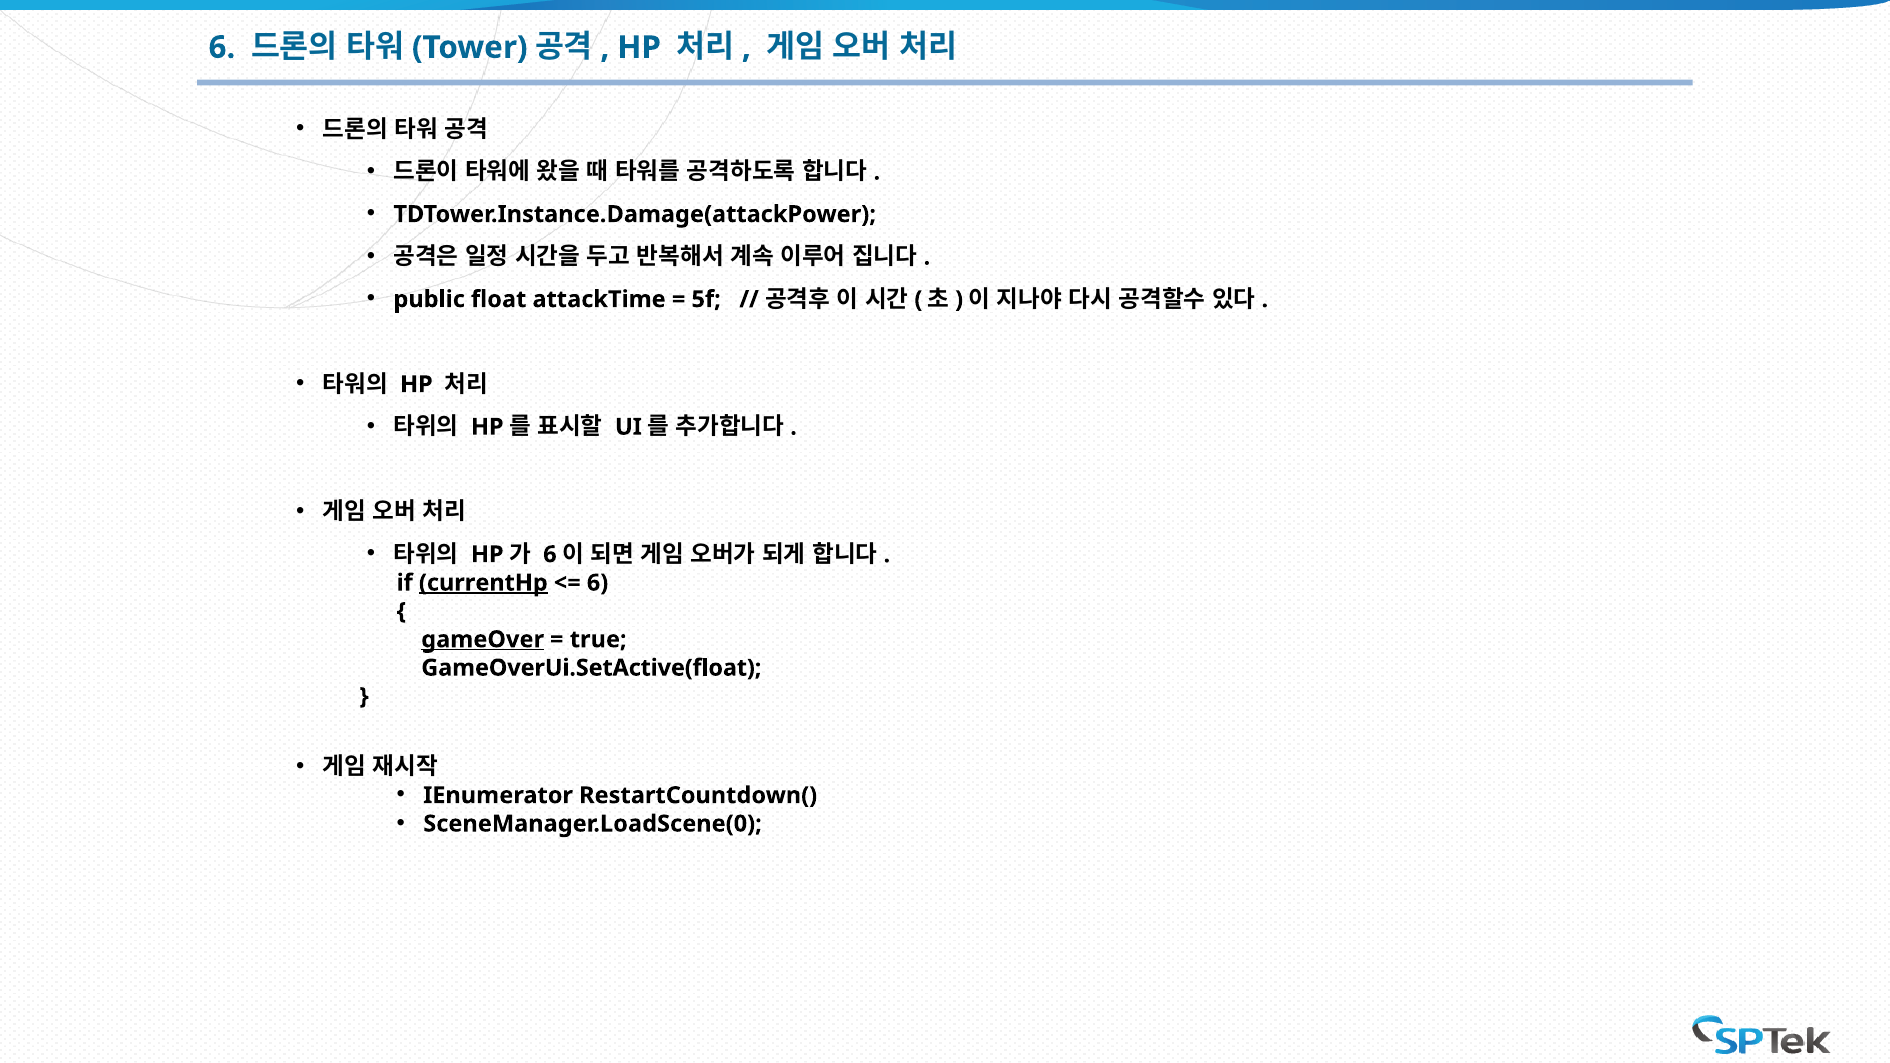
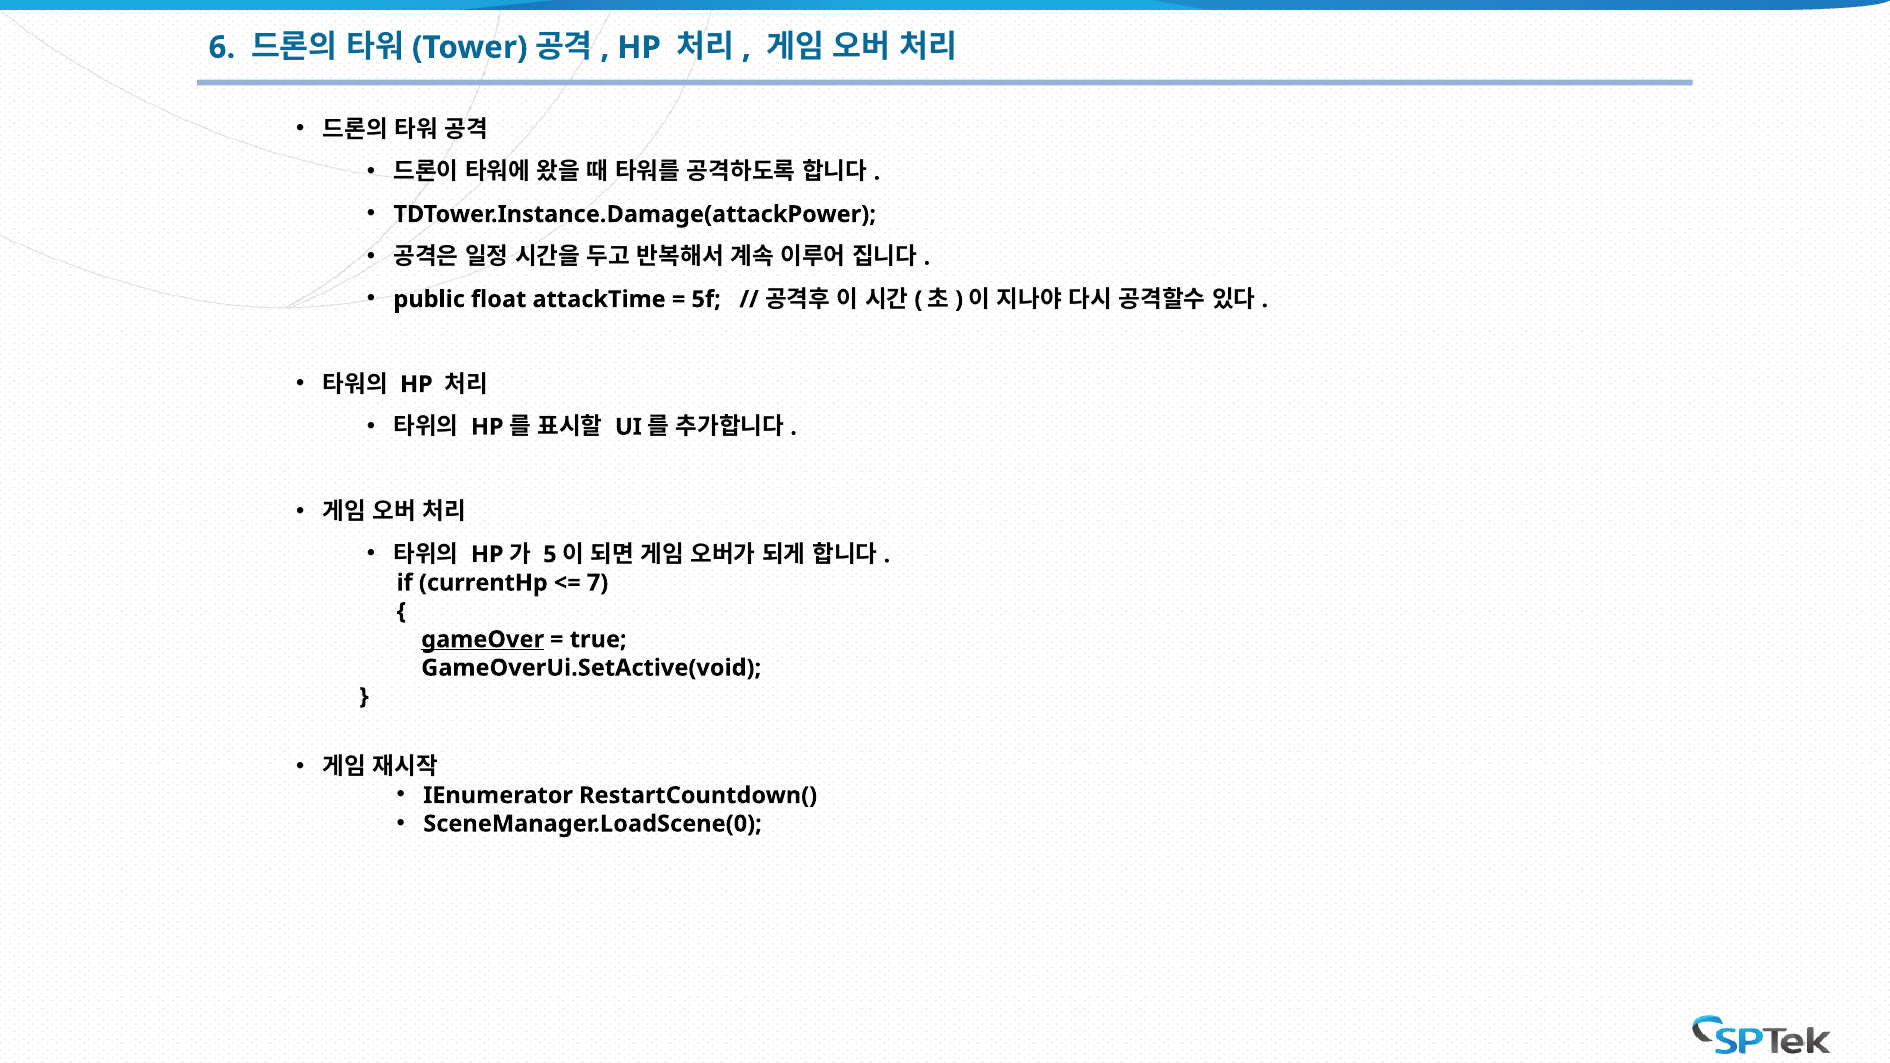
6 at (550, 555): 6 -> 5
currentHp underline: present -> none
6 at (598, 583): 6 -> 7
GameOverUi.SetActive(float: GameOverUi.SetActive(float -> GameOverUi.SetActive(void
